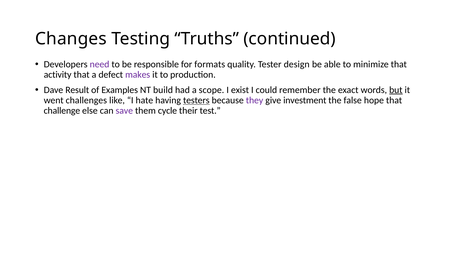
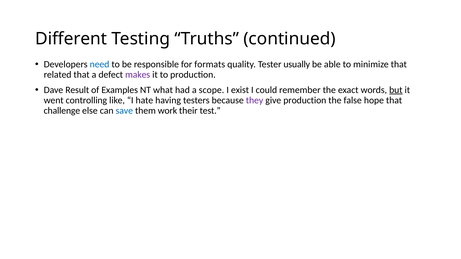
Changes: Changes -> Different
need colour: purple -> blue
design: design -> usually
activity: activity -> related
build: build -> what
challenges: challenges -> controlling
testers underline: present -> none
give investment: investment -> production
save colour: purple -> blue
cycle: cycle -> work
